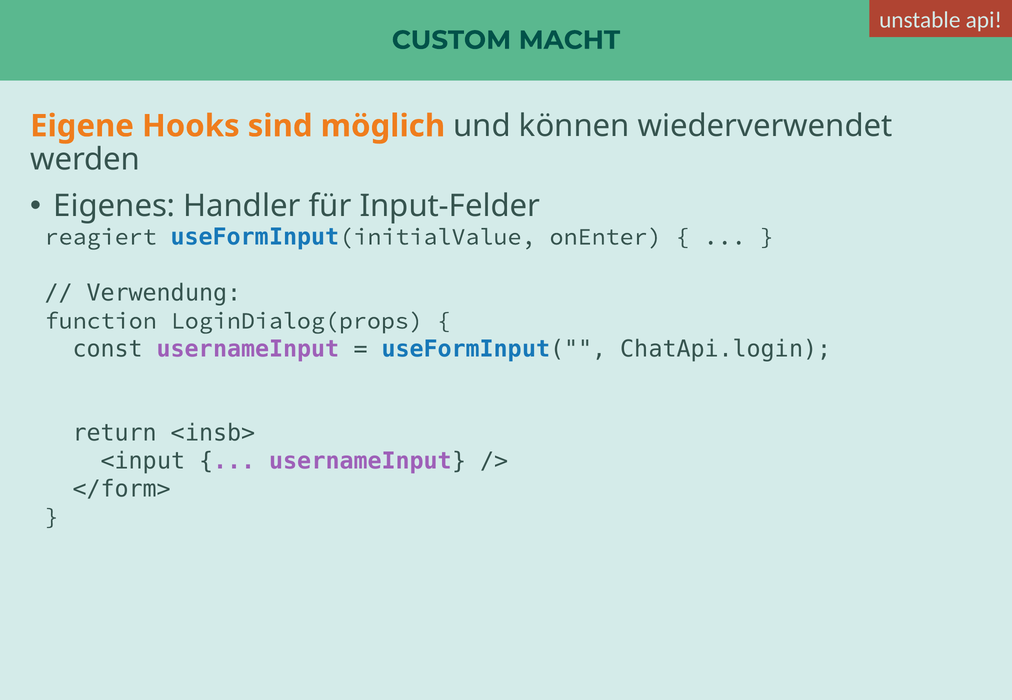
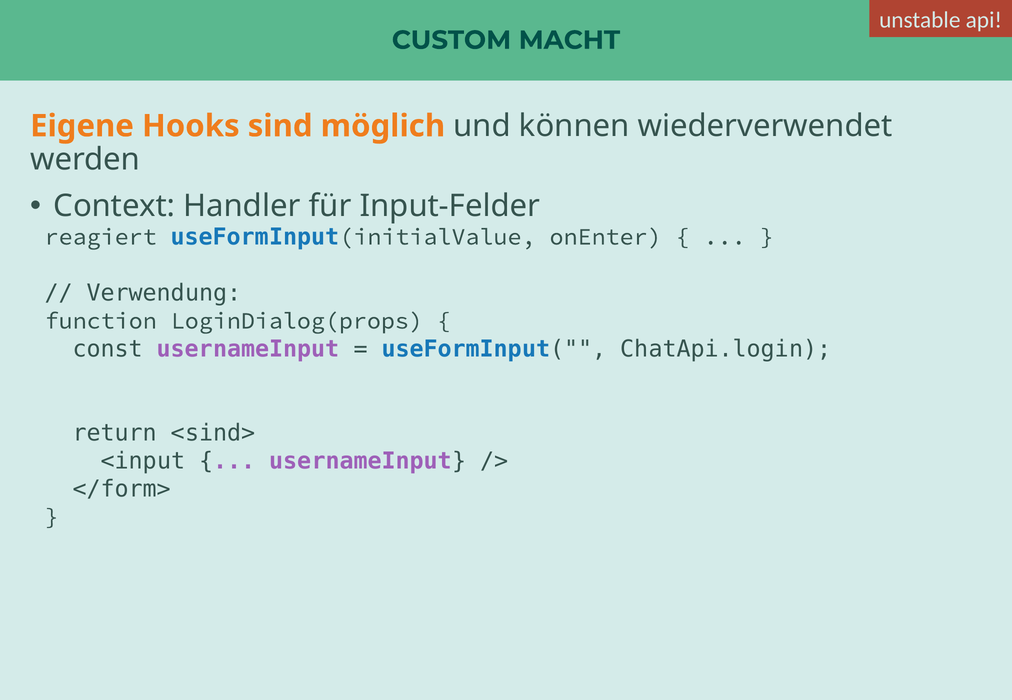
Eigenes: Eigenes -> Context
<insb>: <insb> -> <sind>
